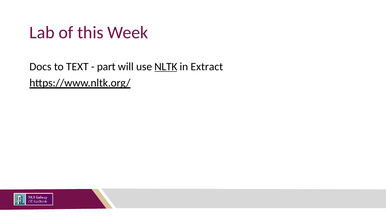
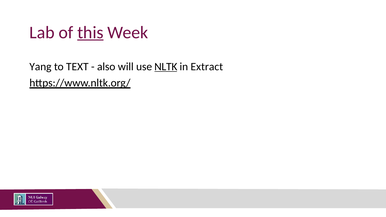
this underline: none -> present
Docs: Docs -> Yang
part: part -> also
